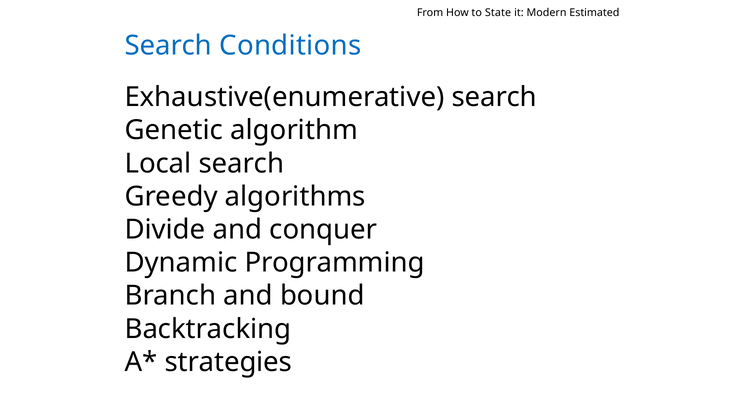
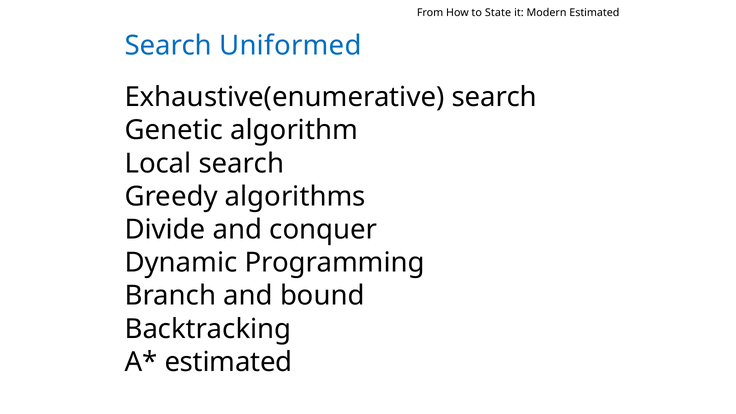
Conditions: Conditions -> Uniformed
strategies at (228, 362): strategies -> estimated
